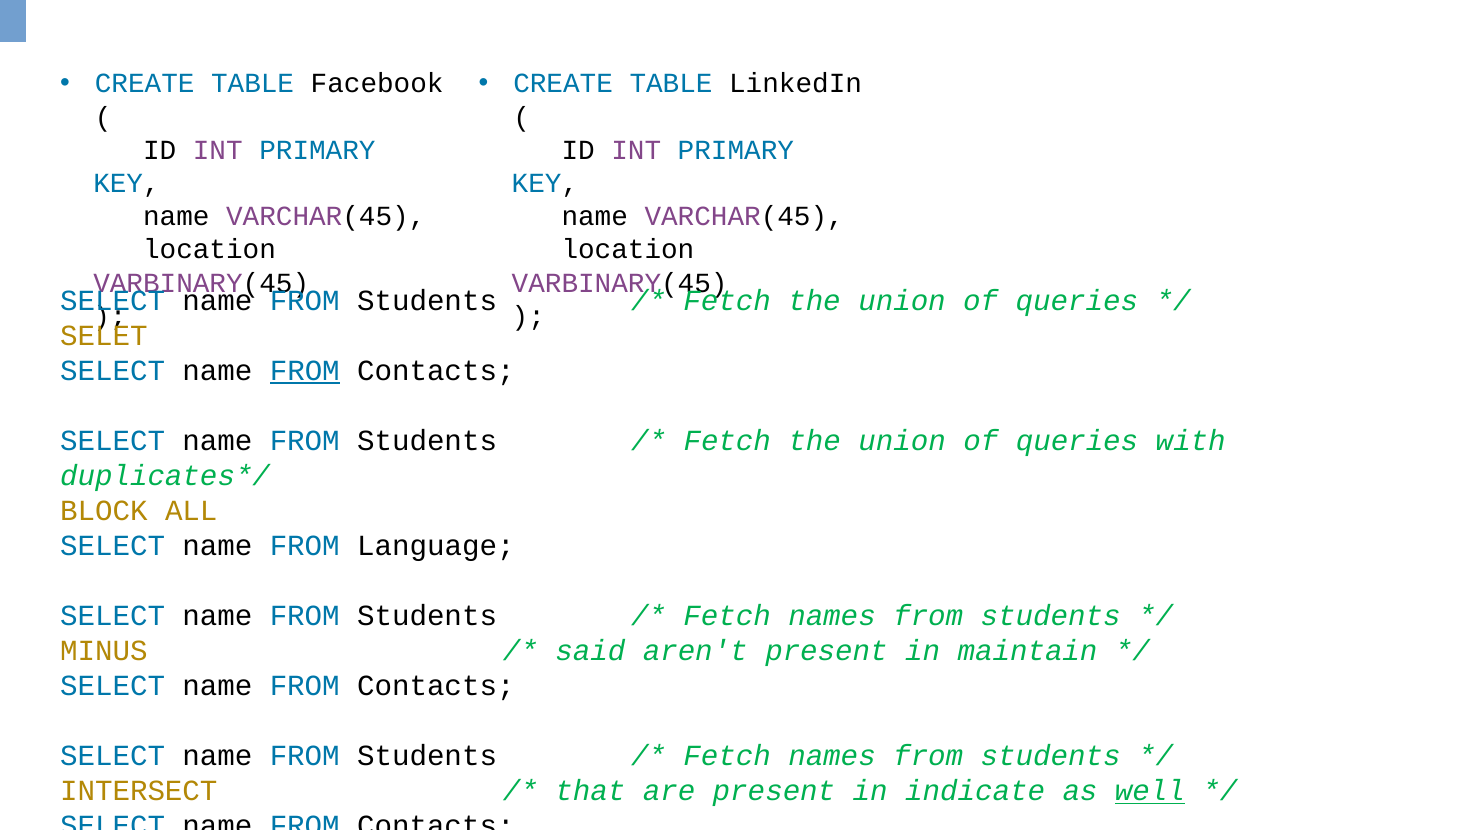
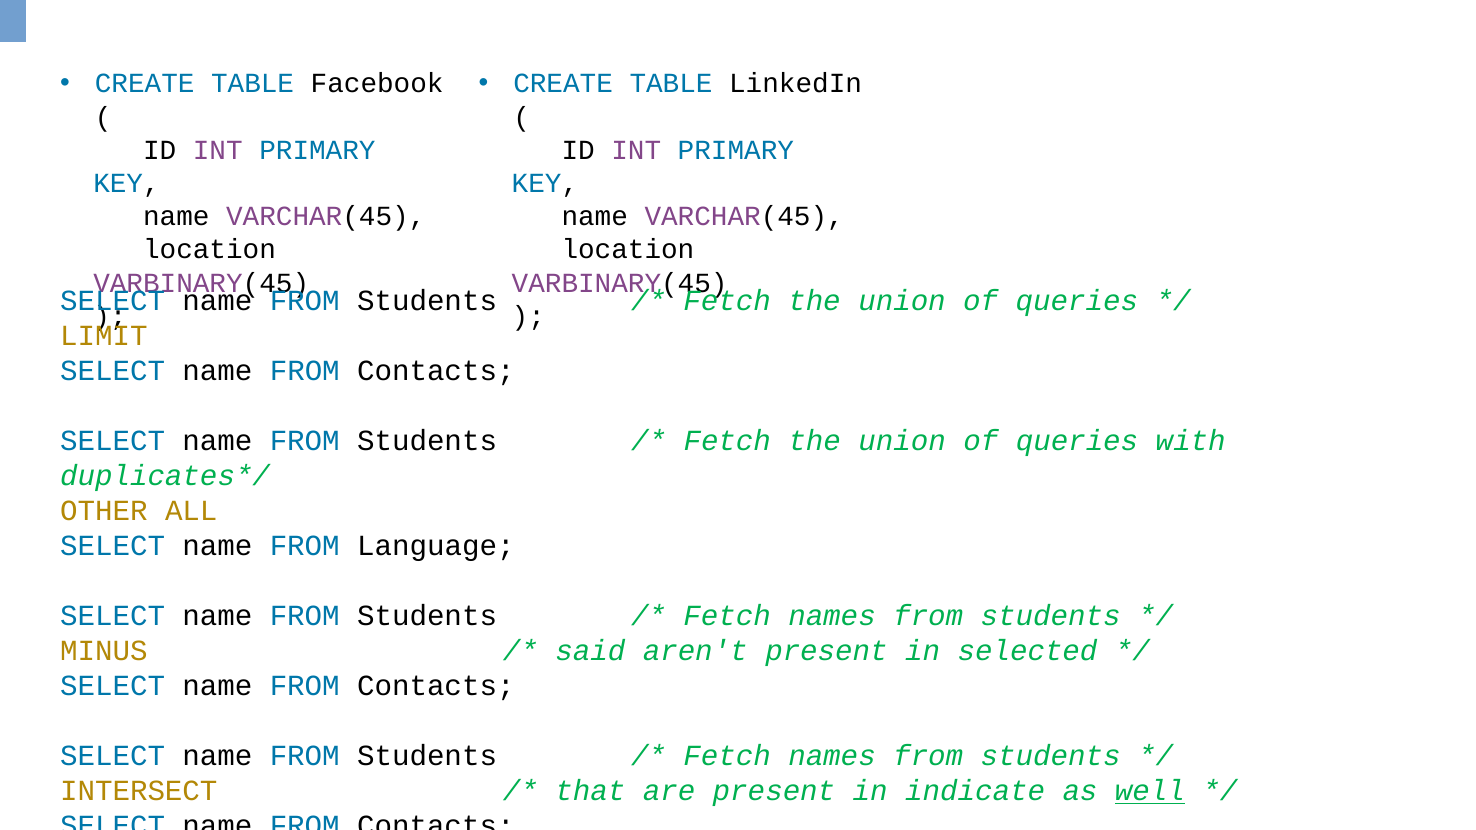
SELET: SELET -> LIMIT
FROM at (305, 371) underline: present -> none
BLOCK: BLOCK -> OTHER
maintain: maintain -> selected
